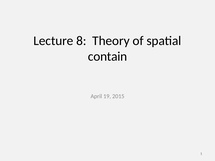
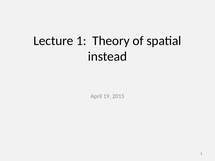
Lecture 8: 8 -> 1
contain: contain -> instead
